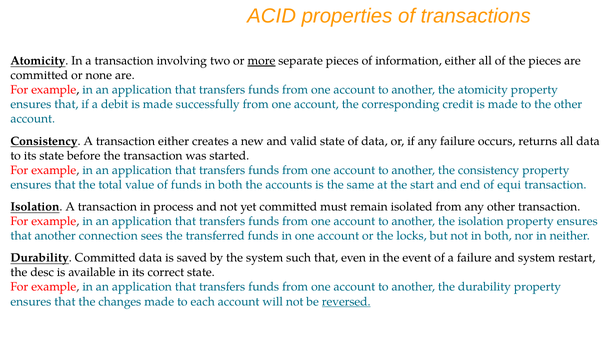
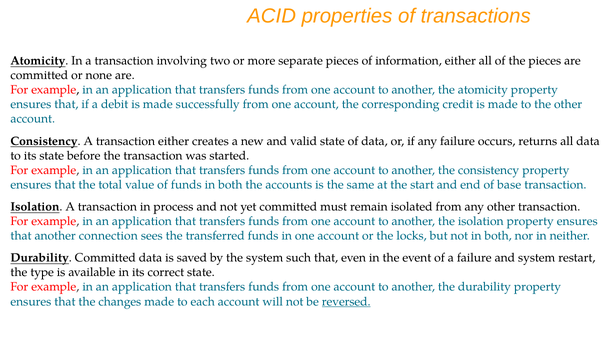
more underline: present -> none
equi: equi -> base
desc: desc -> type
